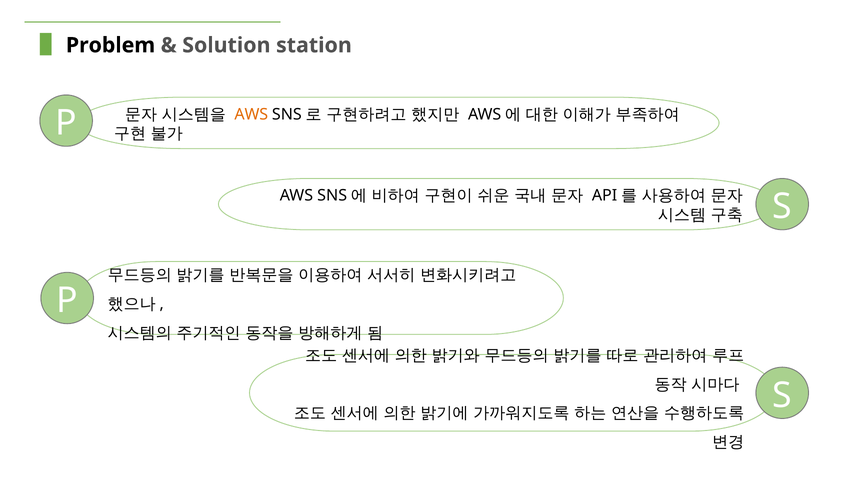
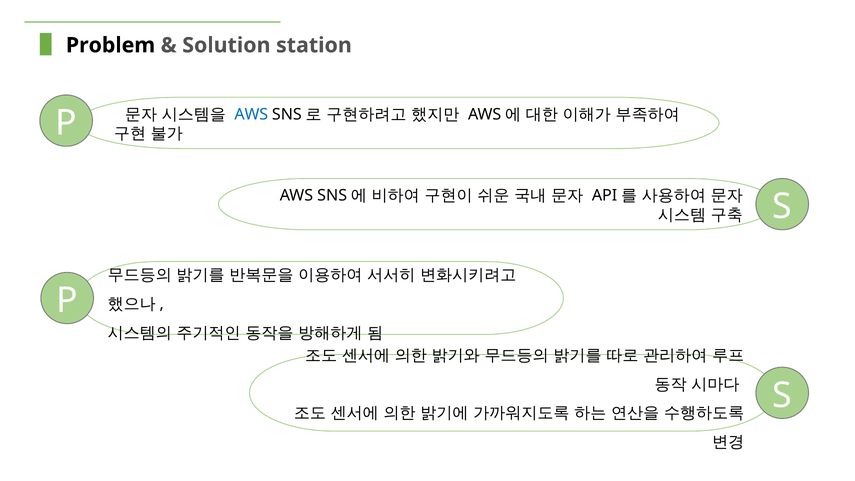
AWS at (251, 114) colour: orange -> blue
